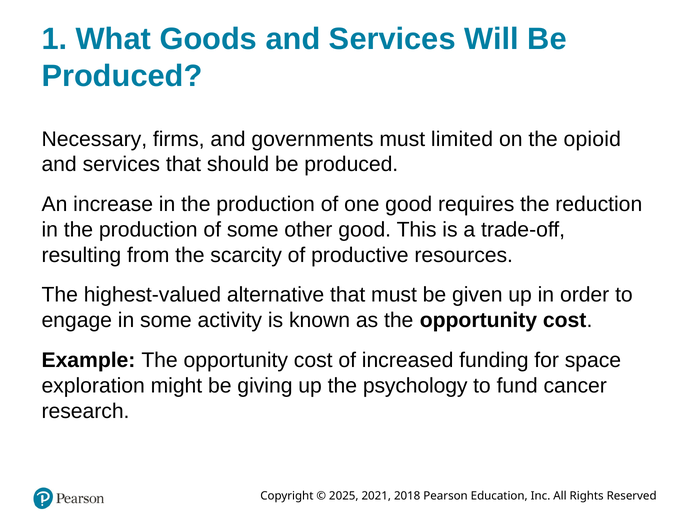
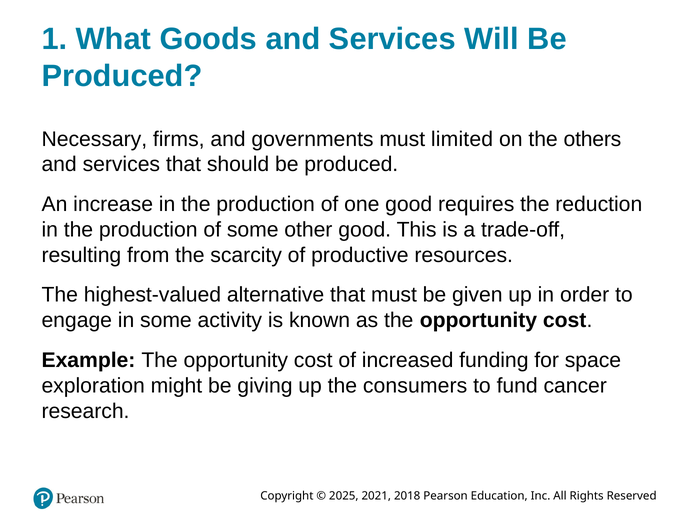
opioid: opioid -> others
psychology: psychology -> consumers
